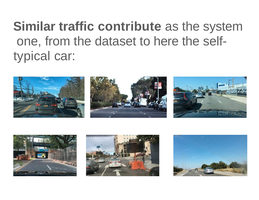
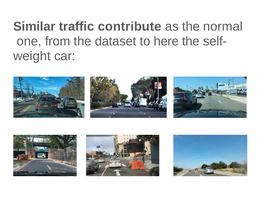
system: system -> normal
typical: typical -> weight
